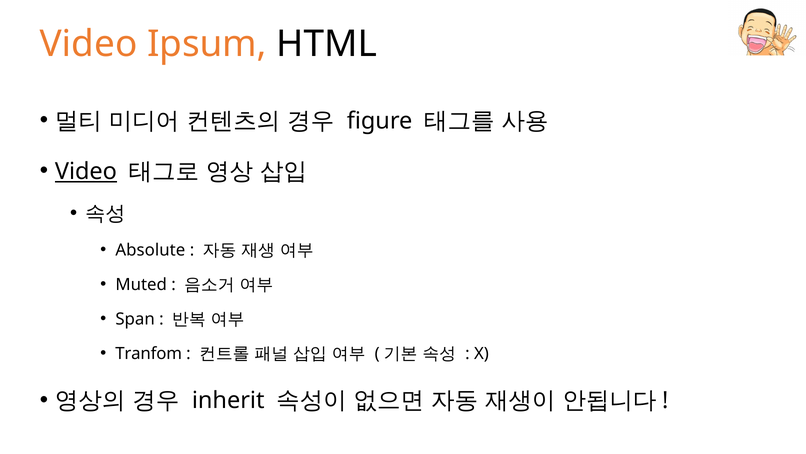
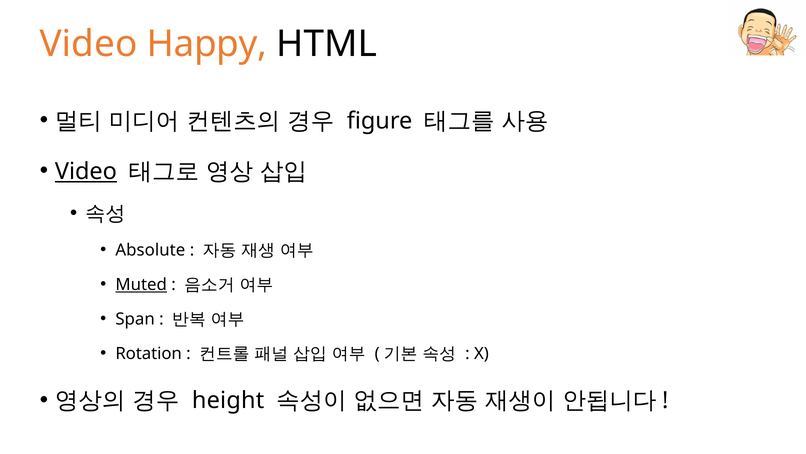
Ipsum: Ipsum -> Happy
Muted underline: none -> present
Tranfom: Tranfom -> Rotation
inherit: inherit -> height
